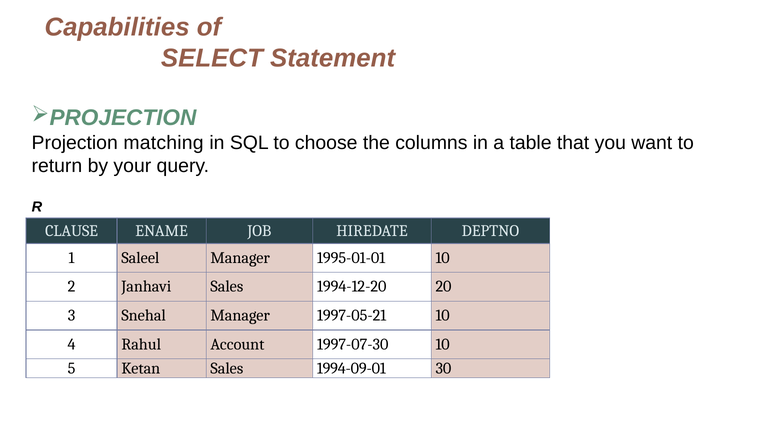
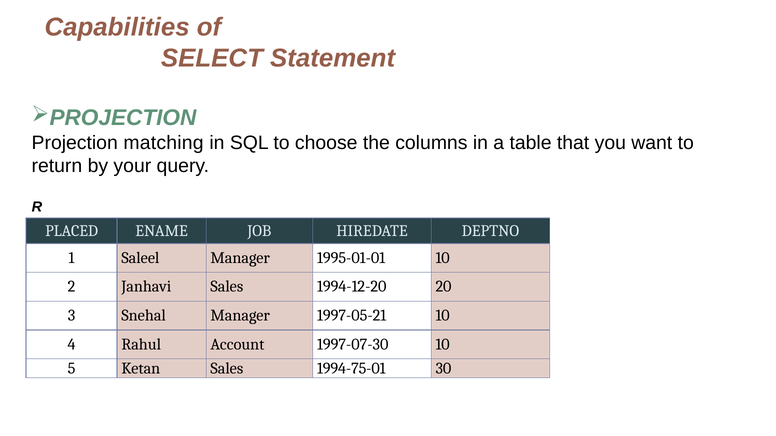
CLAUSE: CLAUSE -> PLACED
1994-09-01: 1994-09-01 -> 1994-75-01
